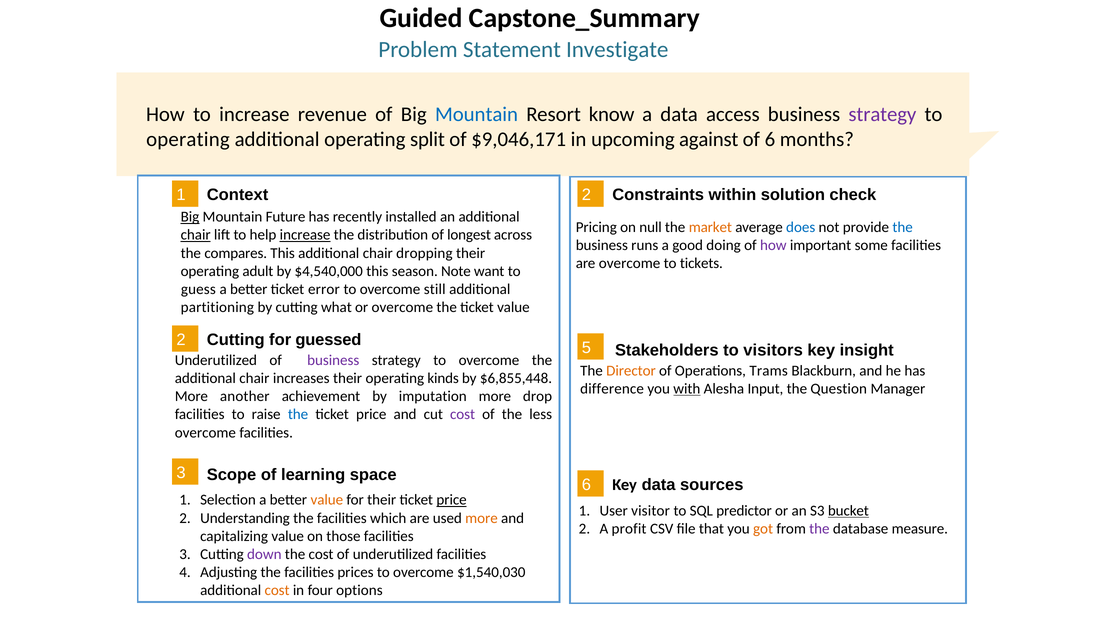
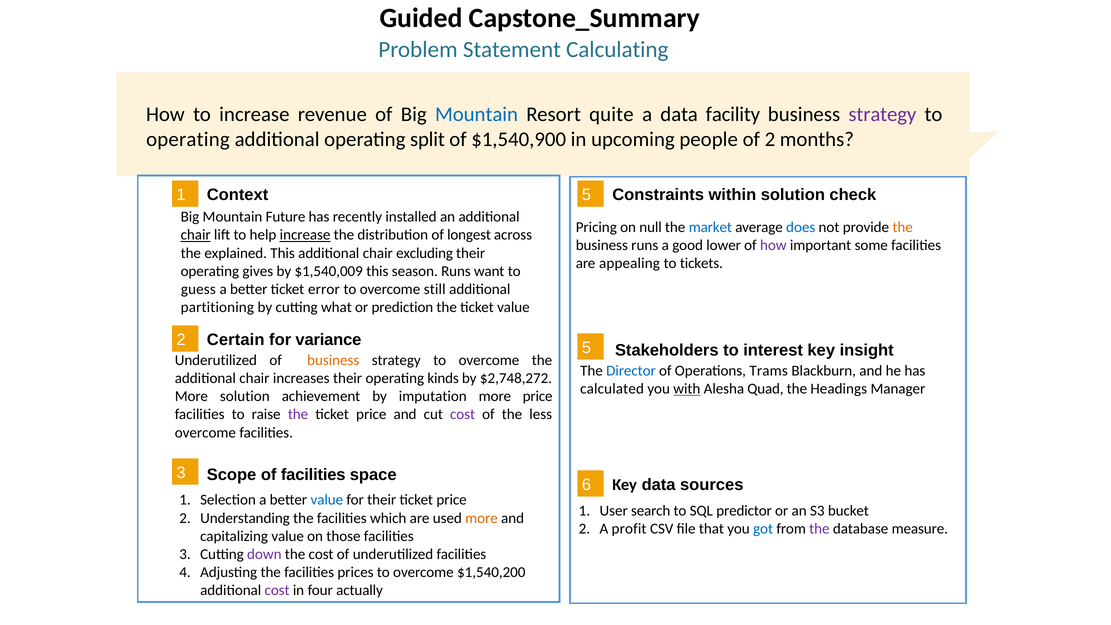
Investigate: Investigate -> Calculating
know: know -> quite
access: access -> facility
$9,046,171: $9,046,171 -> $1,540,900
against: against -> people
of 6: 6 -> 2
1 2: 2 -> 5
Big at (190, 217) underline: present -> none
market colour: orange -> blue
the at (903, 227) colour: blue -> orange
doing: doing -> lower
compares: compares -> explained
dropping: dropping -> excluding
are overcome: overcome -> appealing
adult: adult -> gives
$4,540,000: $4,540,000 -> $1,540,009
season Note: Note -> Runs
or overcome: overcome -> prediction
2 Cutting: Cutting -> Certain
guessed: guessed -> variance
visitors: visitors -> interest
business at (333, 360) colour: purple -> orange
Director colour: orange -> blue
$6,855,448: $6,855,448 -> $2,748,272
difference: difference -> calculated
Input: Input -> Quad
Question: Question -> Headings
More another: another -> solution
more drop: drop -> price
the at (298, 414) colour: blue -> purple
of learning: learning -> facilities
value at (327, 500) colour: orange -> blue
price at (452, 500) underline: present -> none
visitor: visitor -> search
bucket underline: present -> none
got colour: orange -> blue
$1,540,030: $1,540,030 -> $1,540,200
cost at (277, 590) colour: orange -> purple
options: options -> actually
